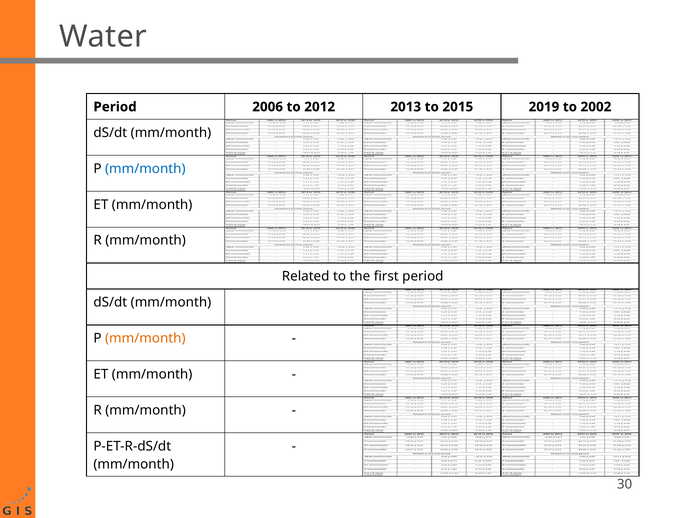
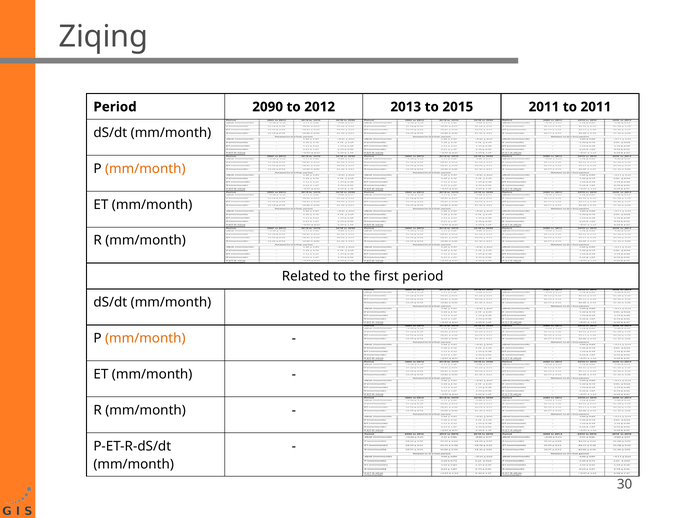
Water: Water -> Ziqing
2006: 2006 -> 2090
2015 2019: 2019 -> 2011
to 2002: 2002 -> 2011
mm/month at (145, 169) colour: blue -> orange
